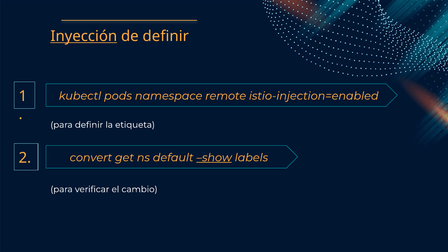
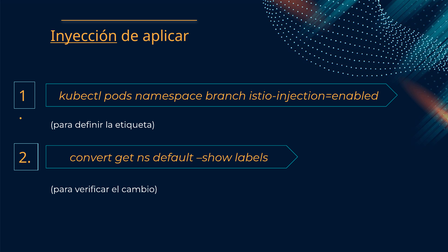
de definir: definir -> aplicar
remote: remote -> branch
show underline: present -> none
